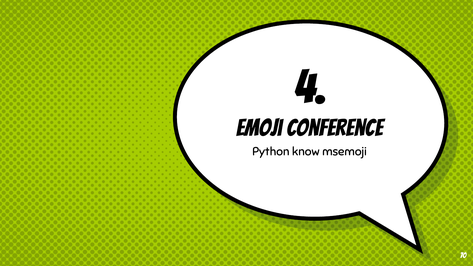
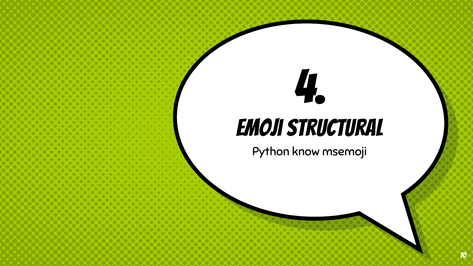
Conference: Conference -> Structural
